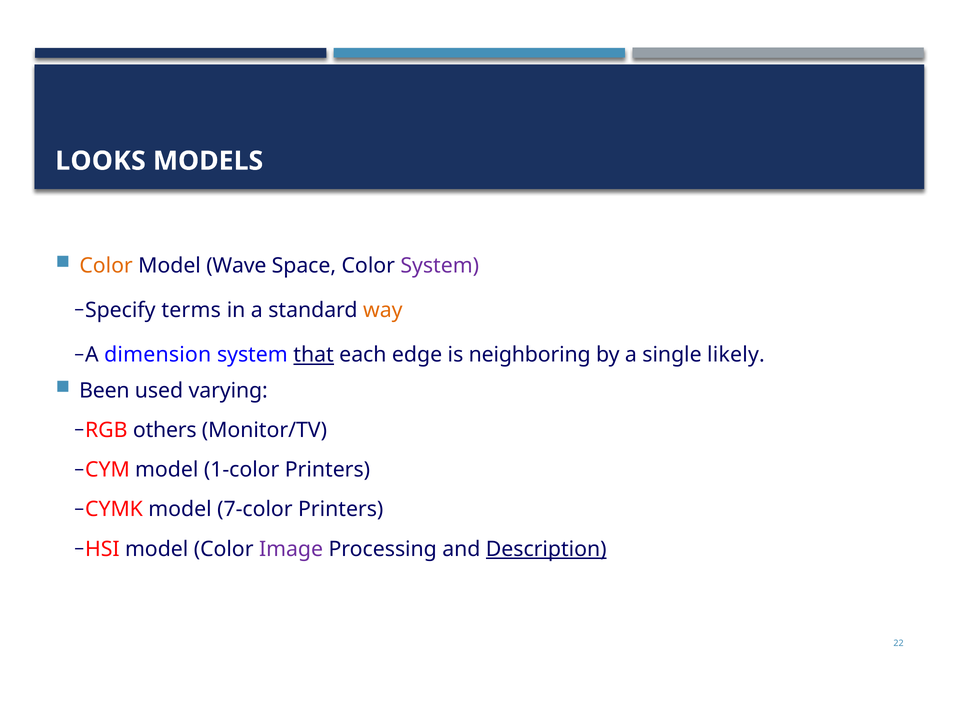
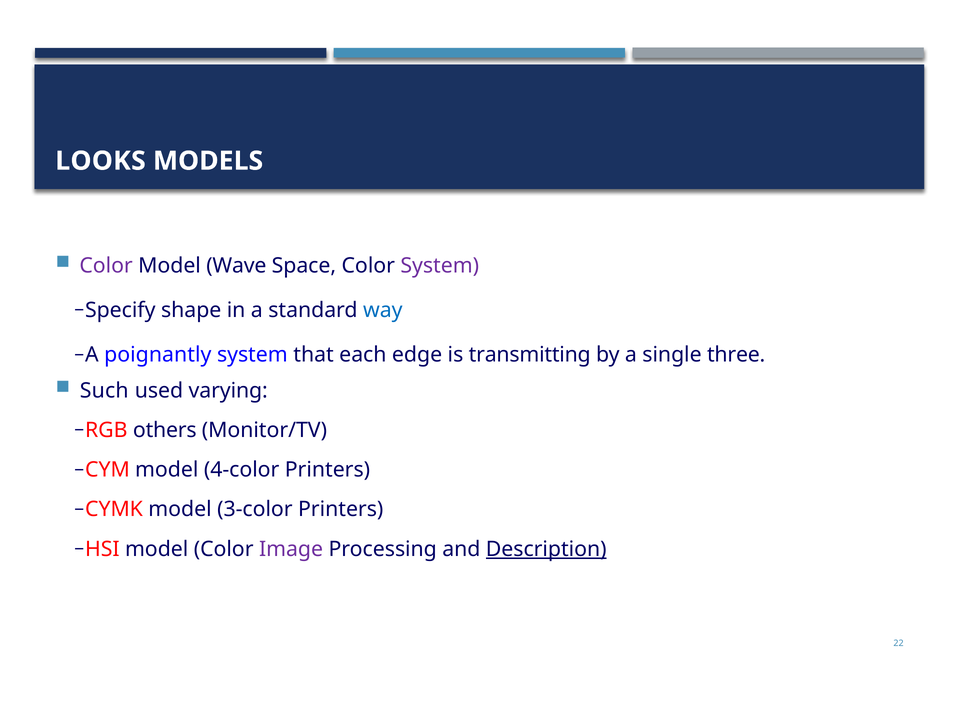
Color at (106, 266) colour: orange -> purple
terms: terms -> shape
way colour: orange -> blue
dimension: dimension -> poignantly
that underline: present -> none
neighboring: neighboring -> transmitting
likely: likely -> three
Been: Been -> Such
1-color: 1-color -> 4-color
7-color: 7-color -> 3-color
